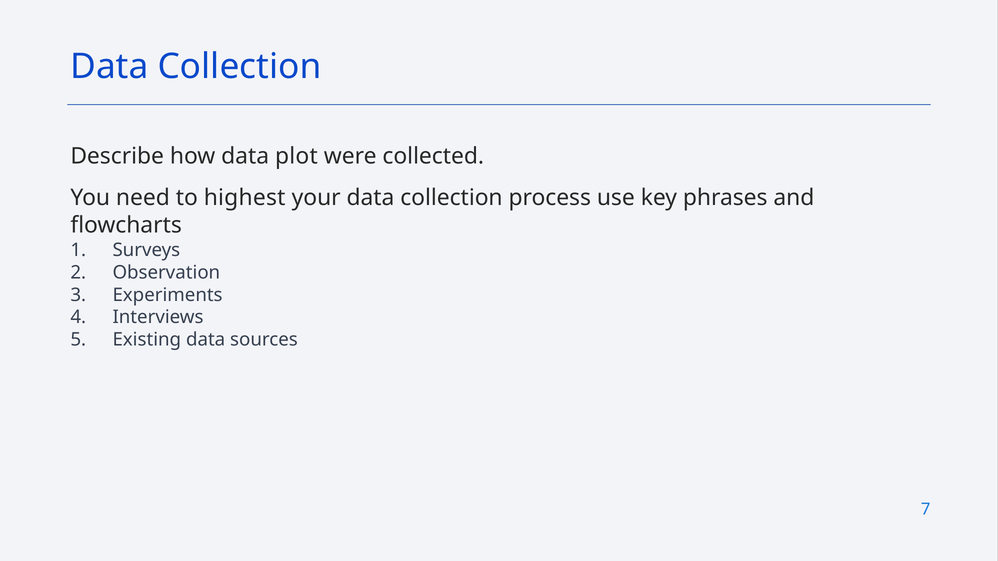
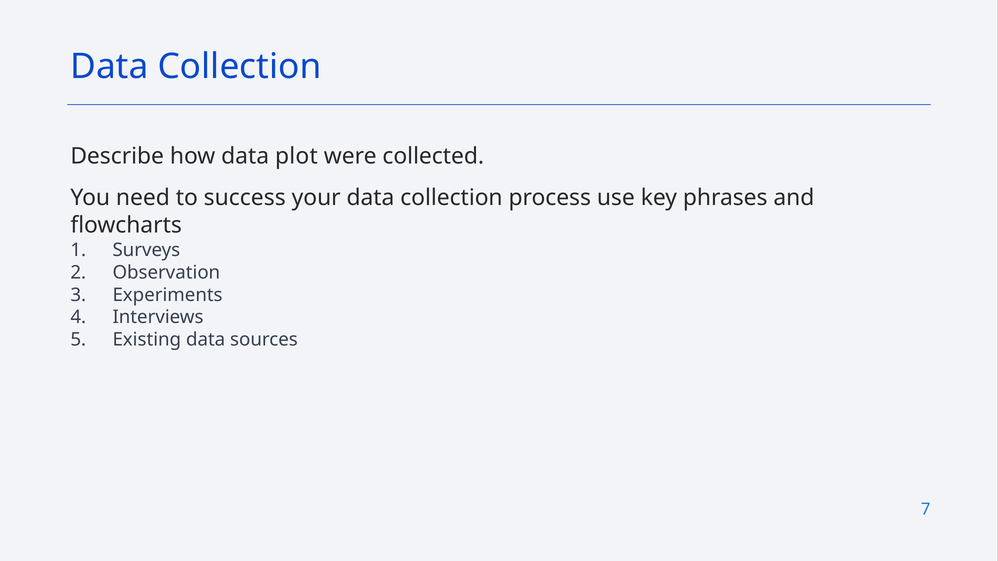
highest: highest -> success
